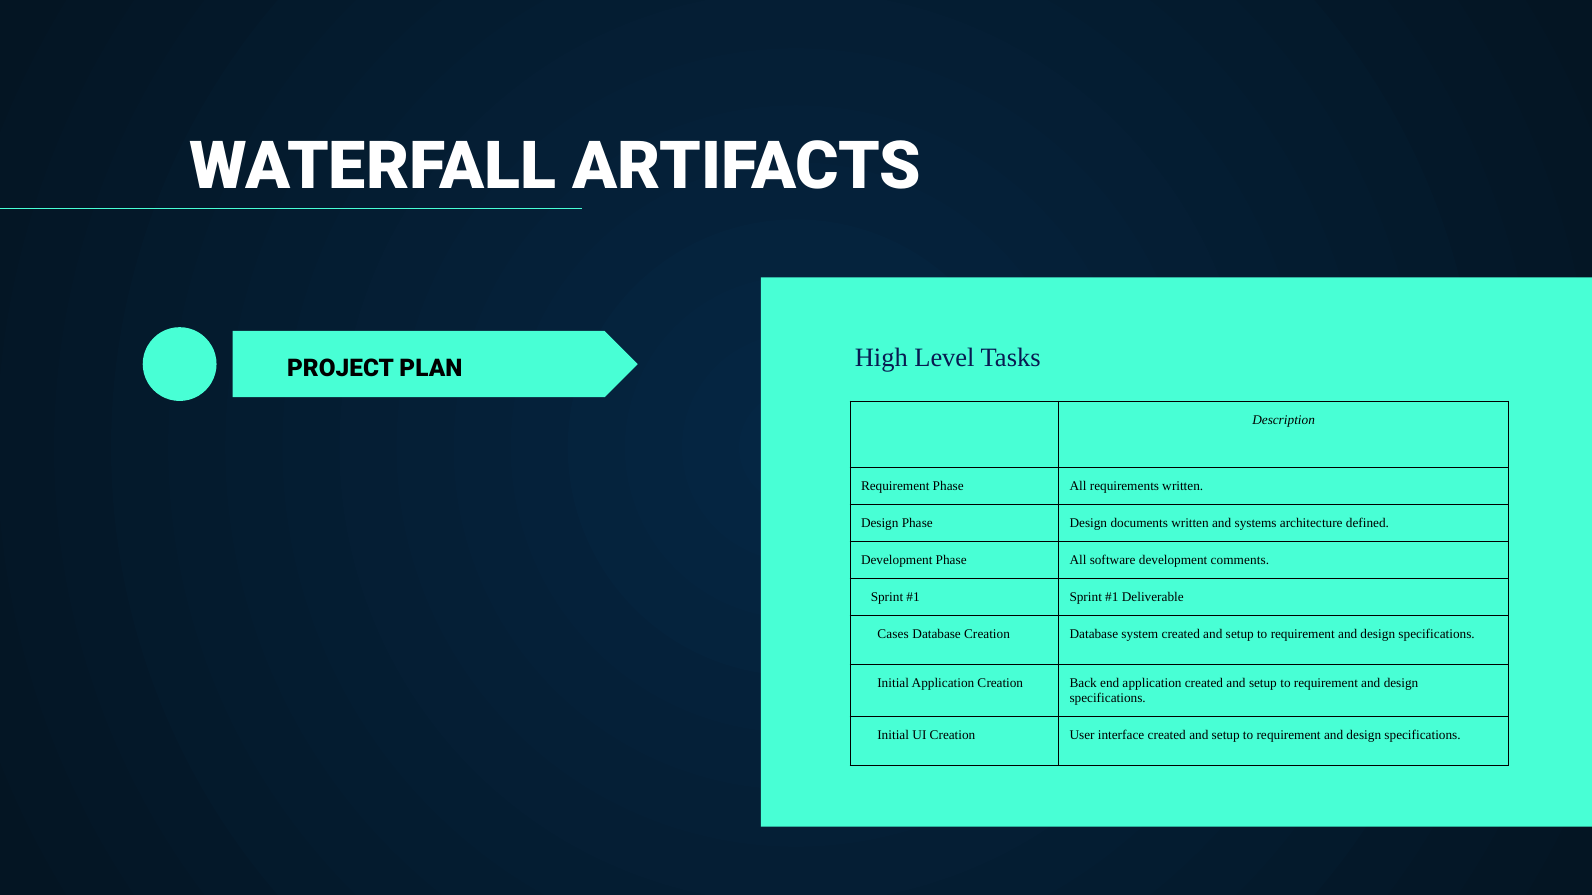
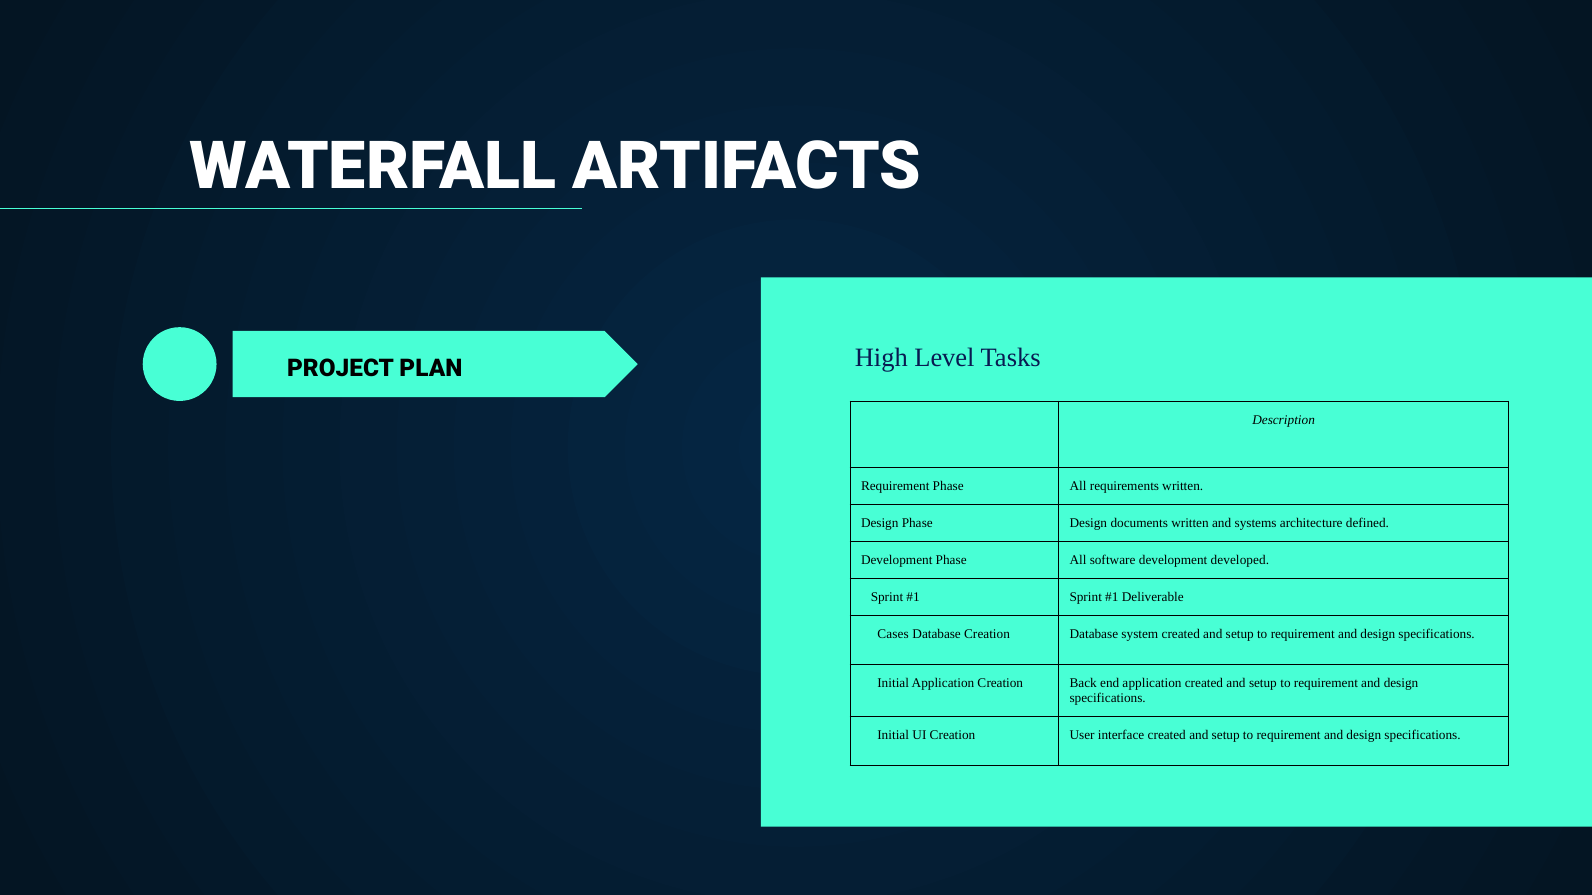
comments: comments -> developed
